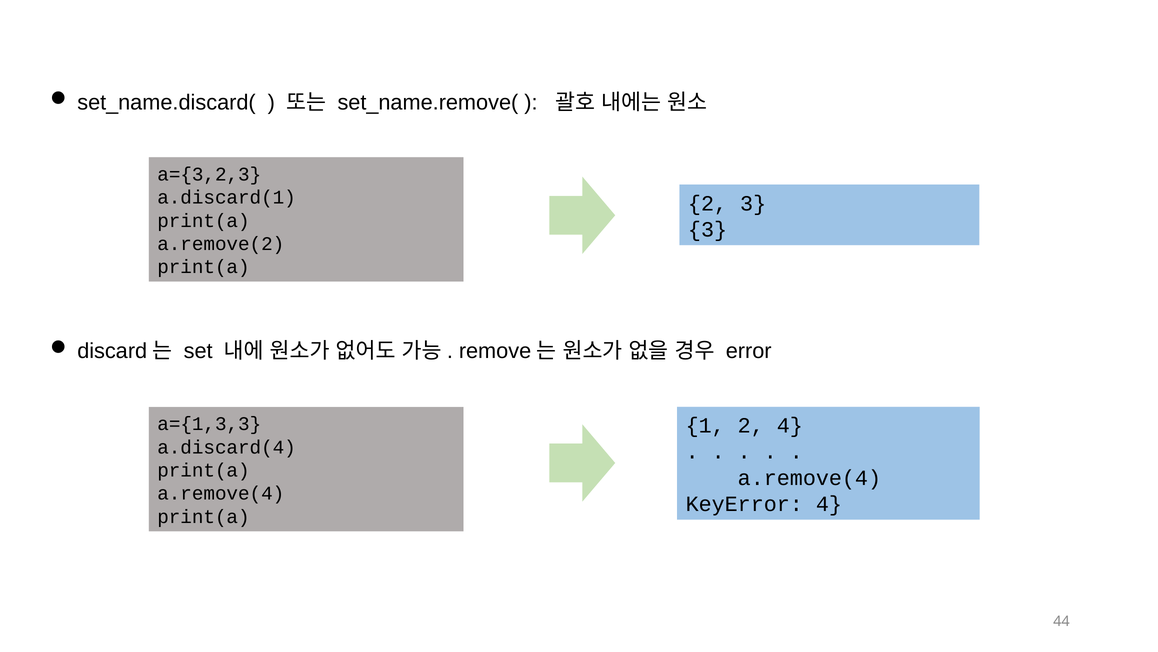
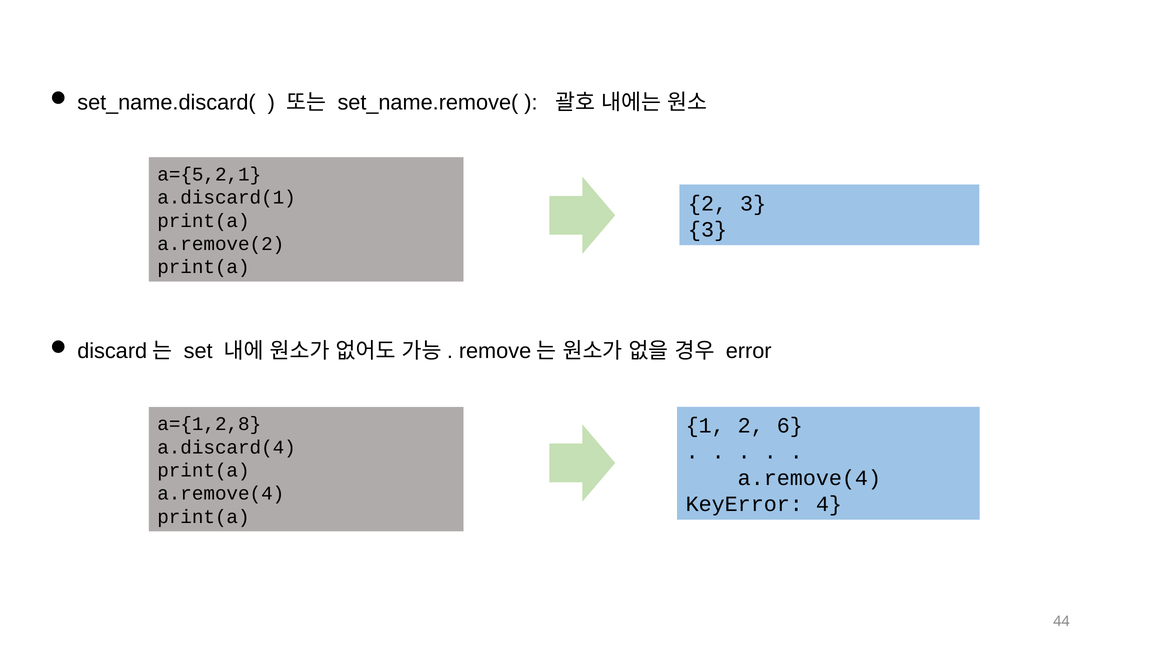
a={3,2,3: a={3,2,3 -> a={5,2,1
a={1,3,3: a={1,3,3 -> a={1,2,8
2 4: 4 -> 6
